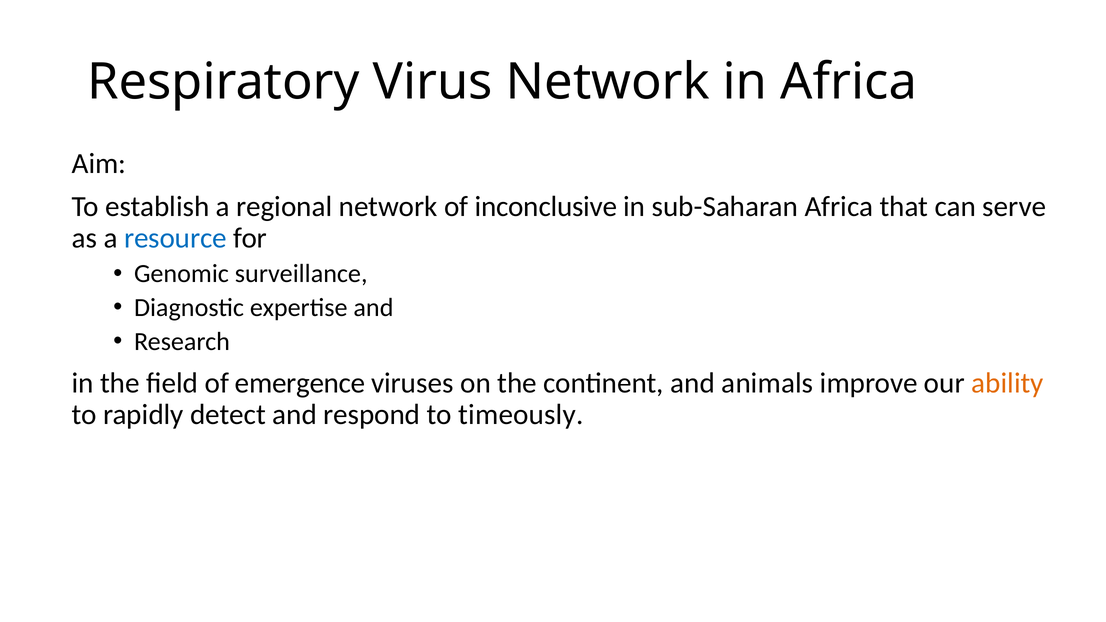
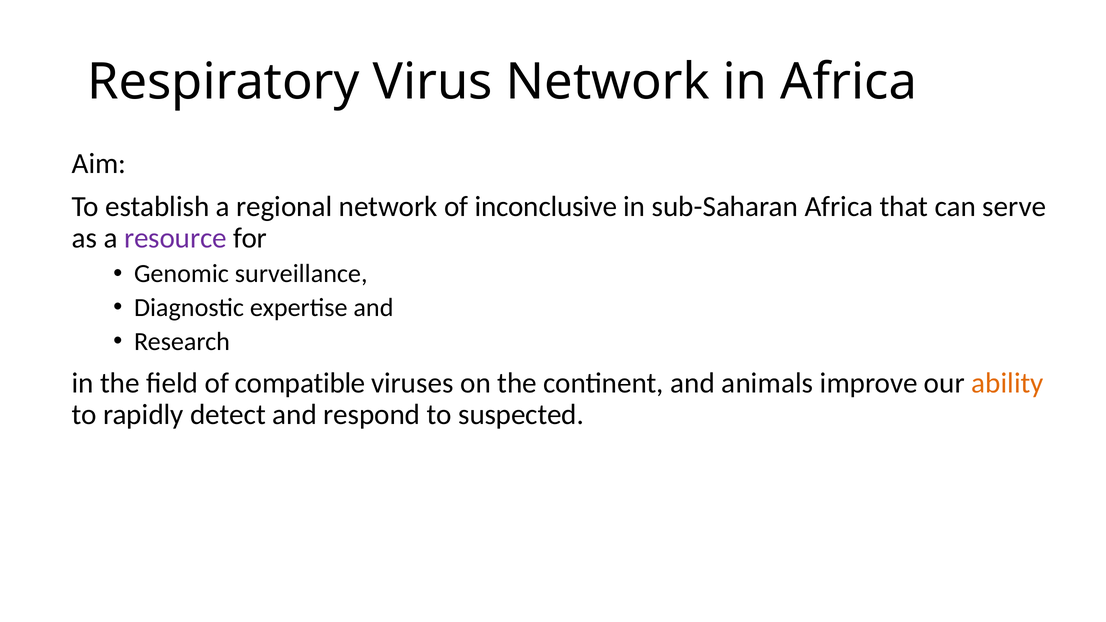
resource colour: blue -> purple
emergence: emergence -> compatible
timeously: timeously -> suspected
